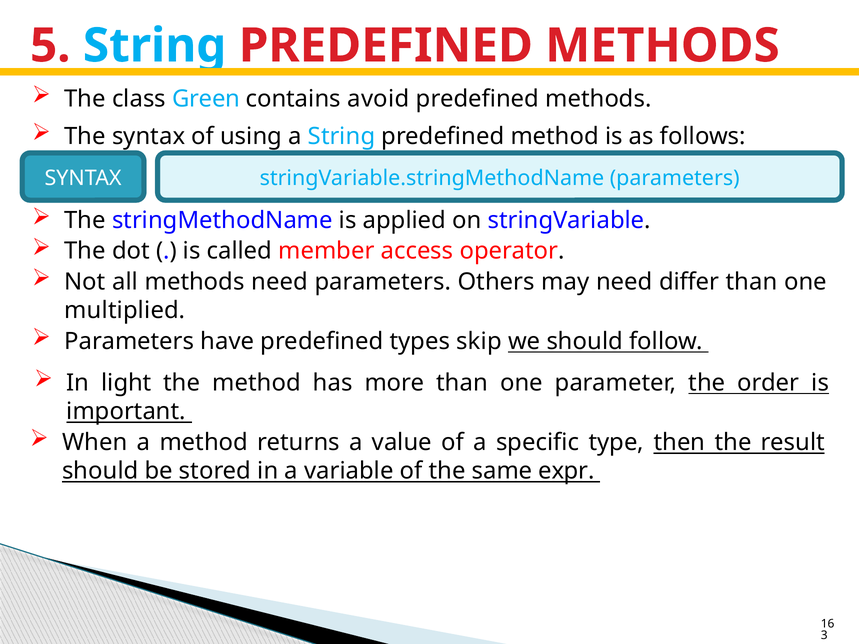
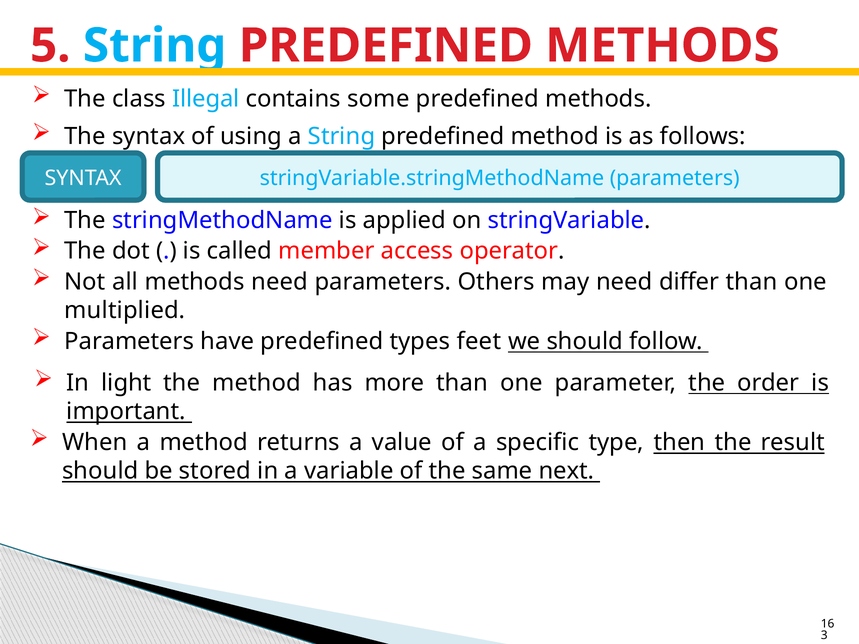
Green: Green -> Illegal
avoid: avoid -> some
skip: skip -> feet
expr: expr -> next
